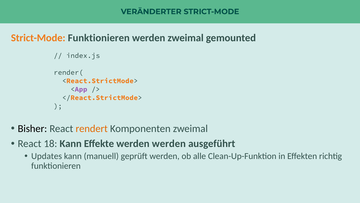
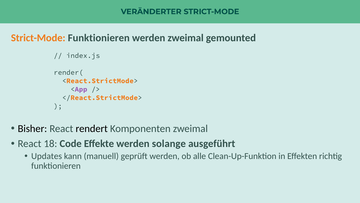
rendert colour: orange -> black
18 Kann: Kann -> Code
werden werden: werden -> solange
